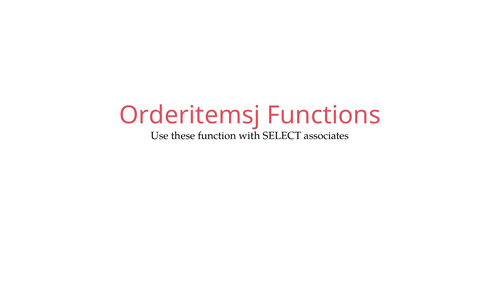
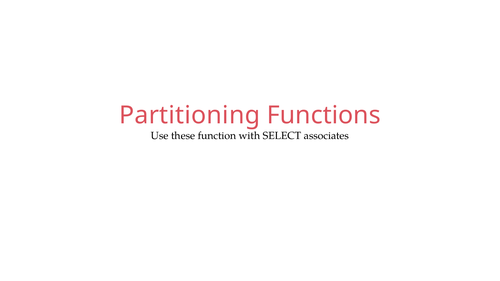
Orderitemsj: Orderitemsj -> Partitioning
